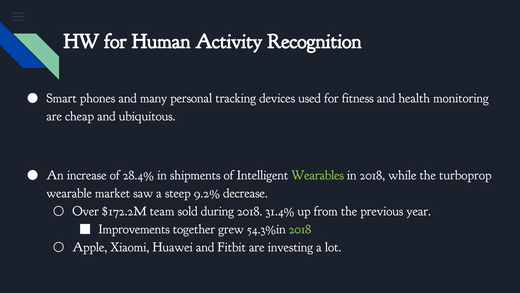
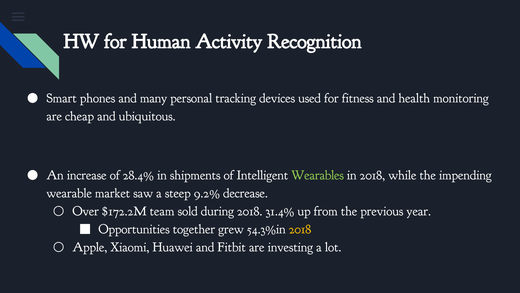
turboprop: turboprop -> impending
Improvements: Improvements -> Opportunities
2018 at (300, 229) colour: light green -> yellow
